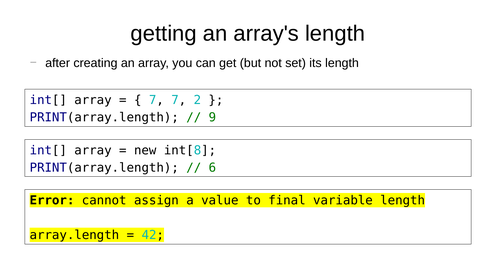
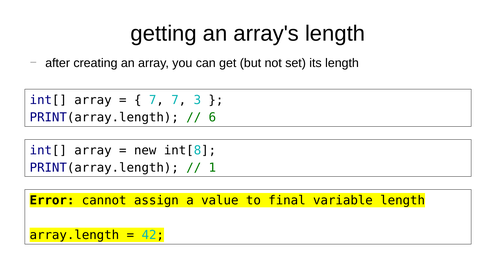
2: 2 -> 3
9: 9 -> 6
6: 6 -> 1
